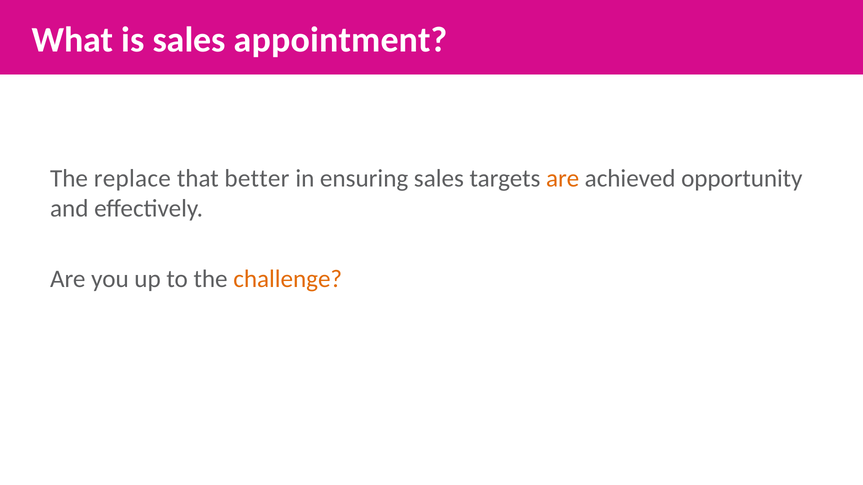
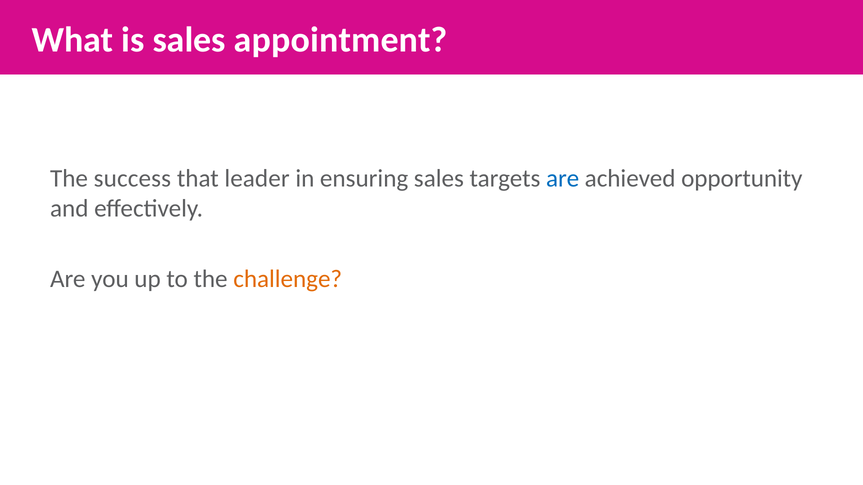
replace: replace -> success
better: better -> leader
are at (563, 178) colour: orange -> blue
